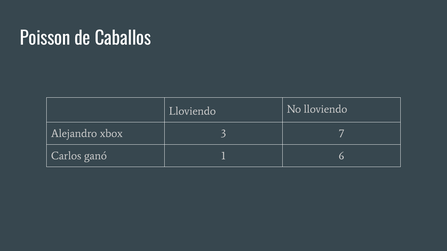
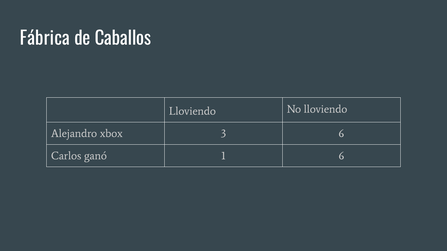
Poisson: Poisson -> Fábrica
3 7: 7 -> 6
